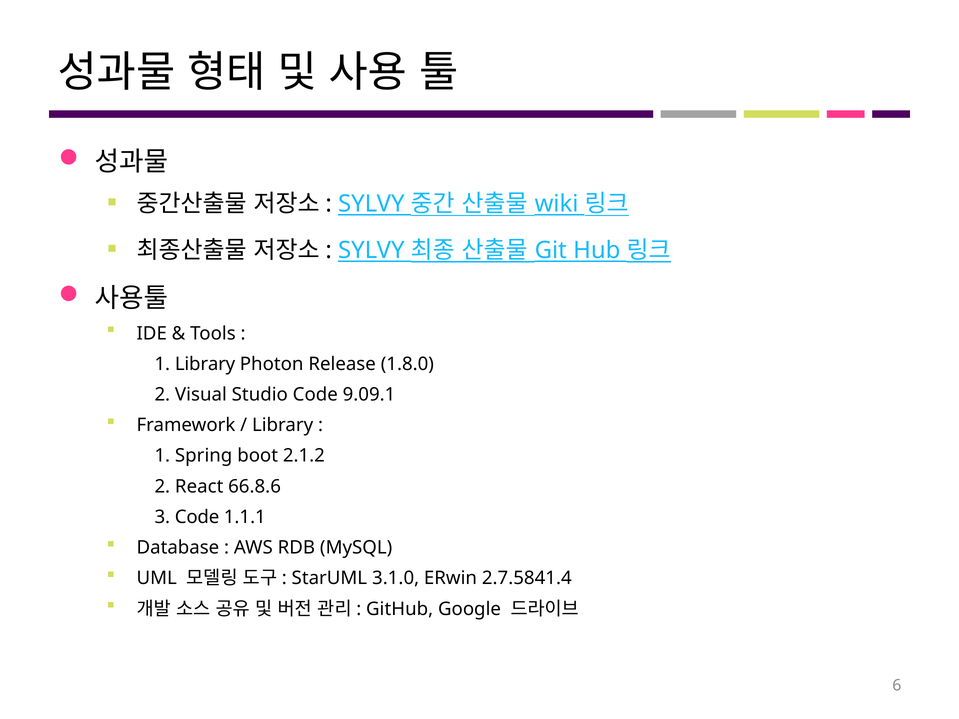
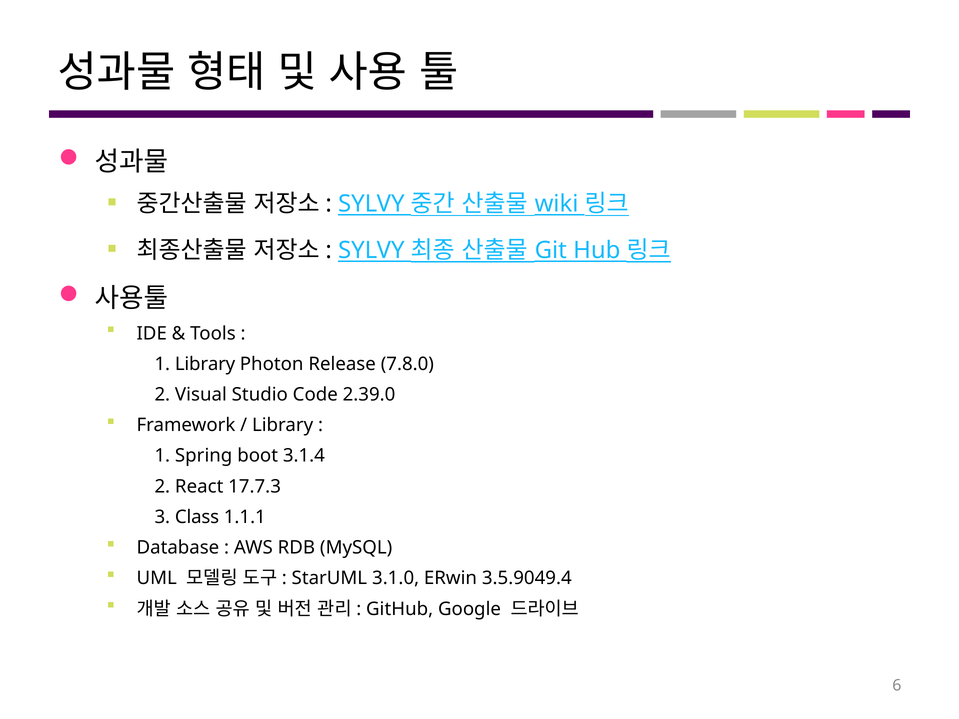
1.8.0: 1.8.0 -> 7.8.0
9.09.1: 9.09.1 -> 2.39.0
2.1.2: 2.1.2 -> 3.1.4
66.8.6: 66.8.6 -> 17.7.3
3 Code: Code -> Class
2.7.5841.4: 2.7.5841.4 -> 3.5.9049.4
